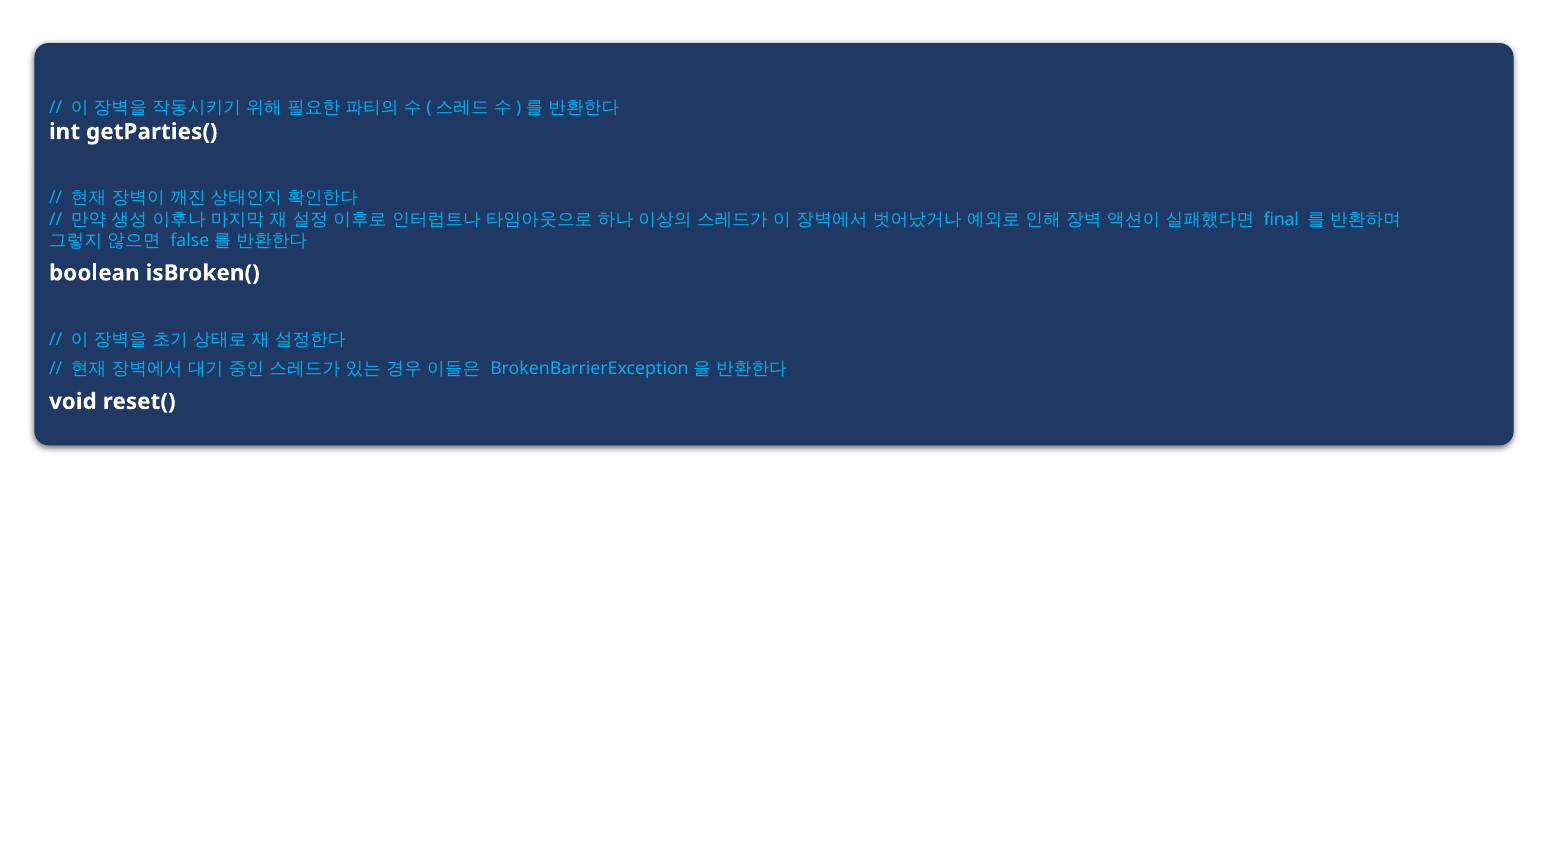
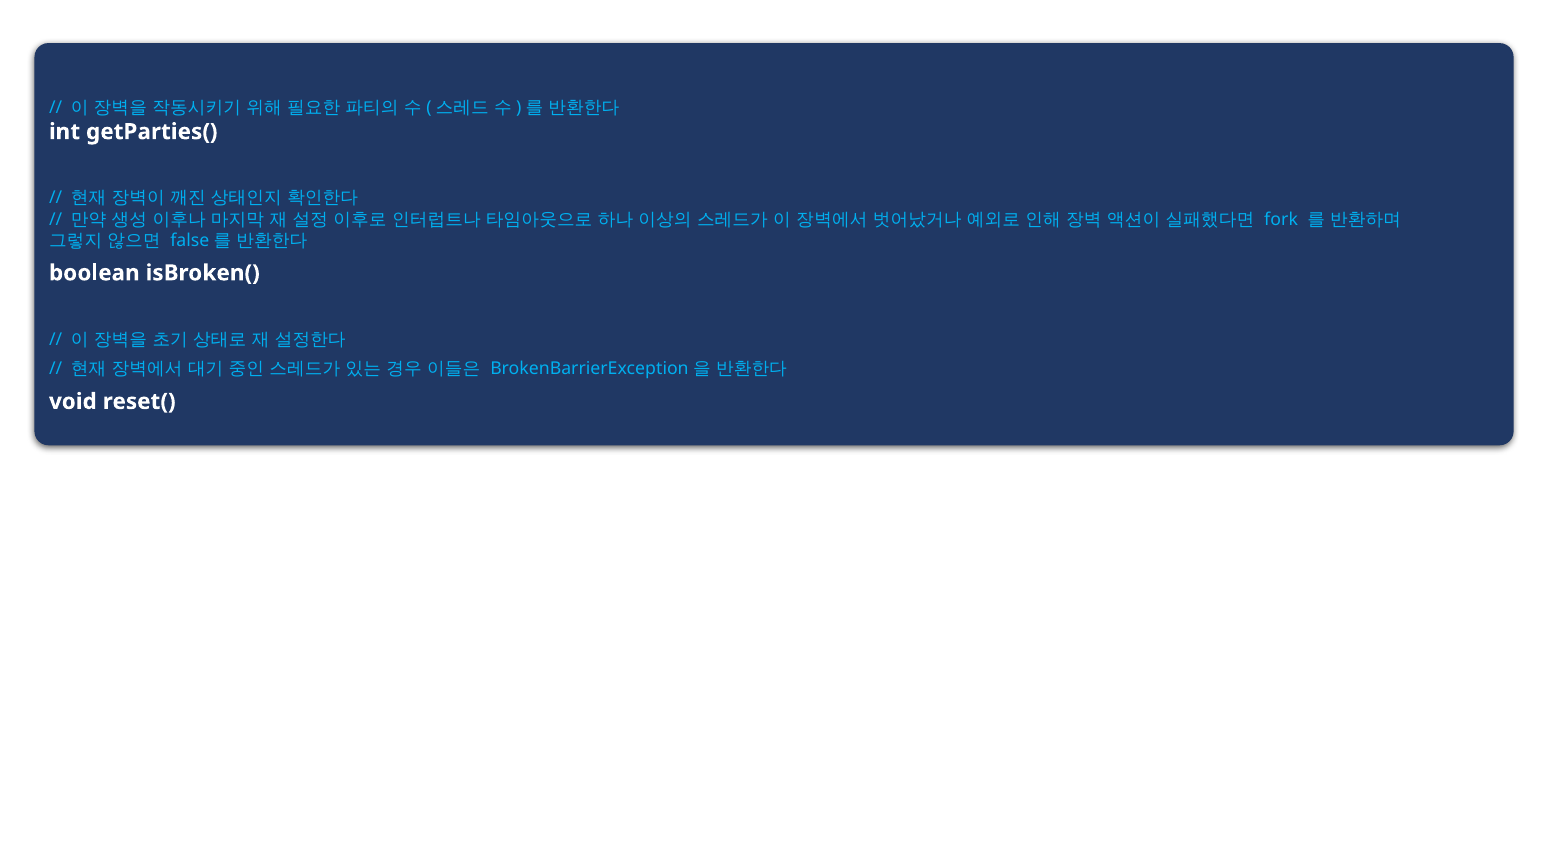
final: final -> fork
